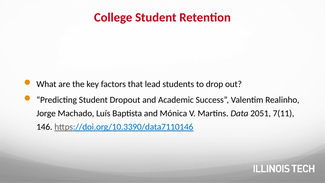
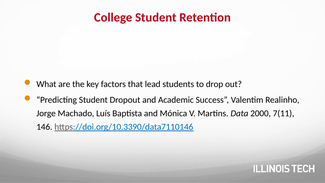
2051: 2051 -> 2000
